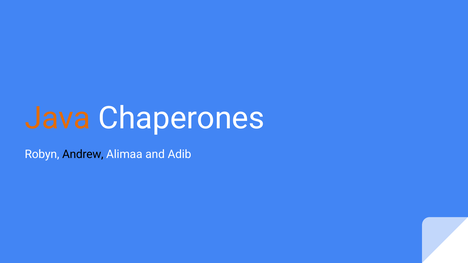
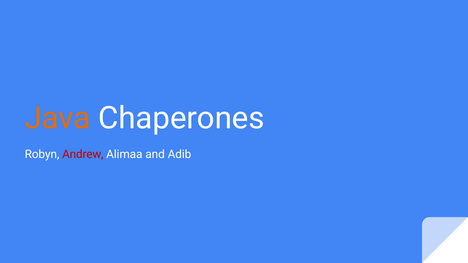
Andrew colour: black -> red
